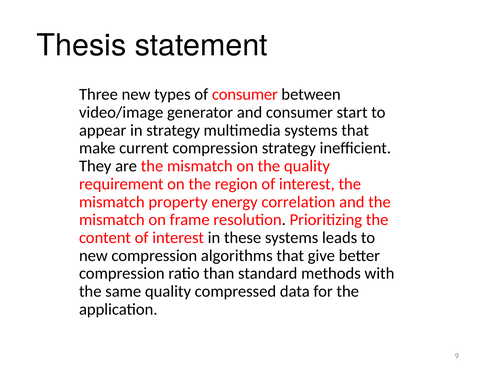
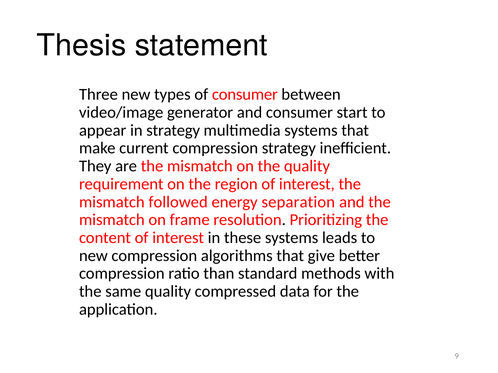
property: property -> followed
correlation: correlation -> separation
